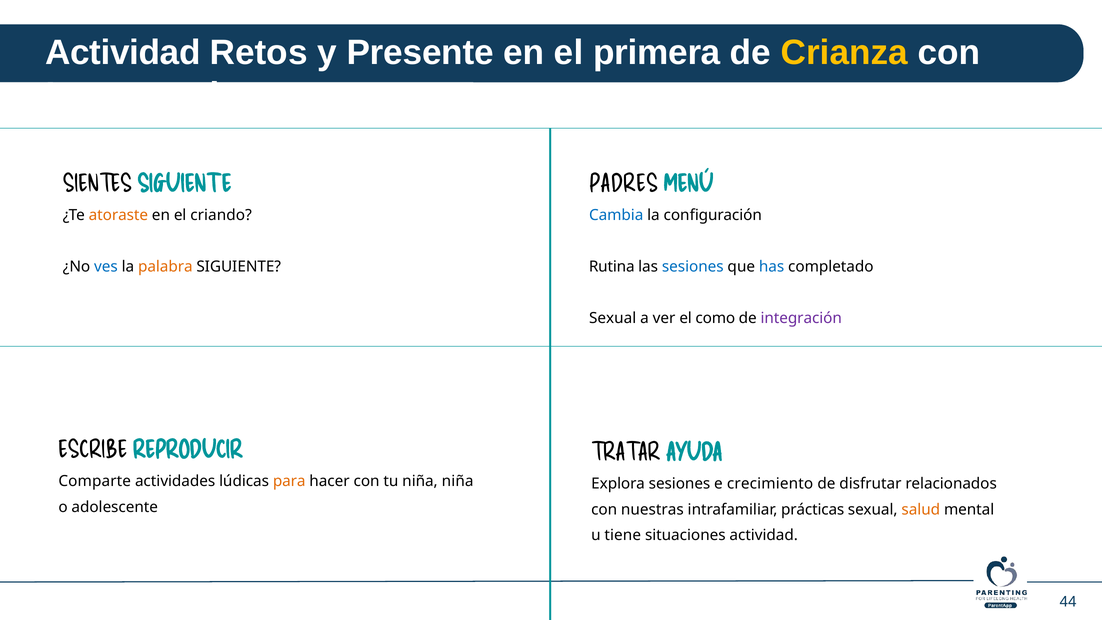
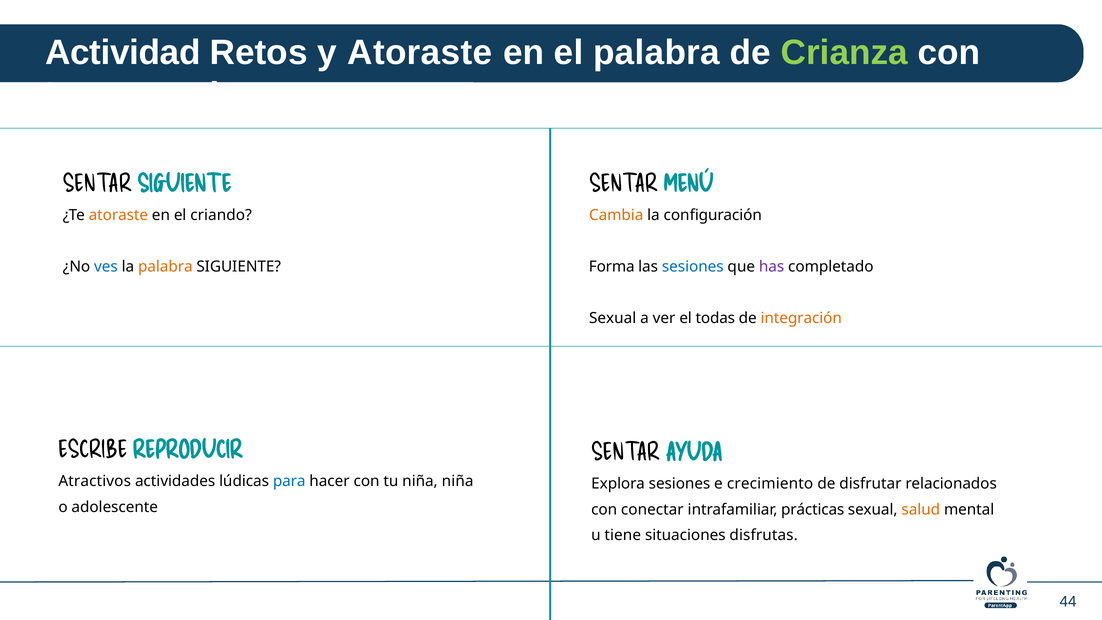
y Presente: Presente -> Atoraste
el primera: primera -> palabra
Crianza colour: yellow -> light green
SIENTES at (97, 184): SIENTES -> SENTAR
PADRES at (623, 184): PADRES -> SENTAR
Cambia colour: blue -> orange
Rutina: Rutina -> Forma
has colour: blue -> purple
como: como -> todas
integración colour: purple -> orange
TRATAR at (626, 453): TRATAR -> SENTAR
Comparte: Comparte -> Atractivos
para colour: orange -> blue
nuestras: nuestras -> conectar
situaciones actividad: actividad -> disfrutas
